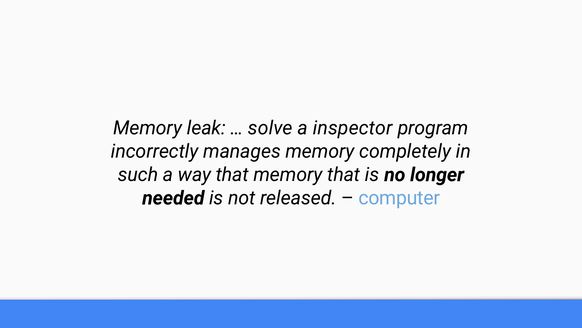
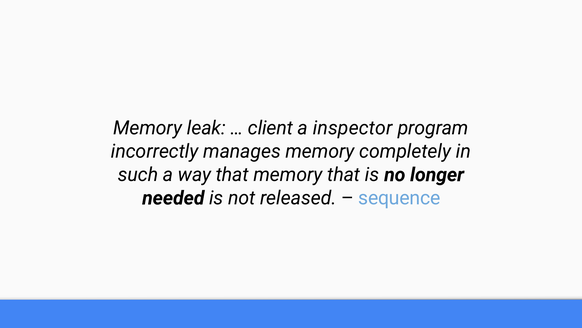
solve: solve -> client
computer: computer -> sequence
